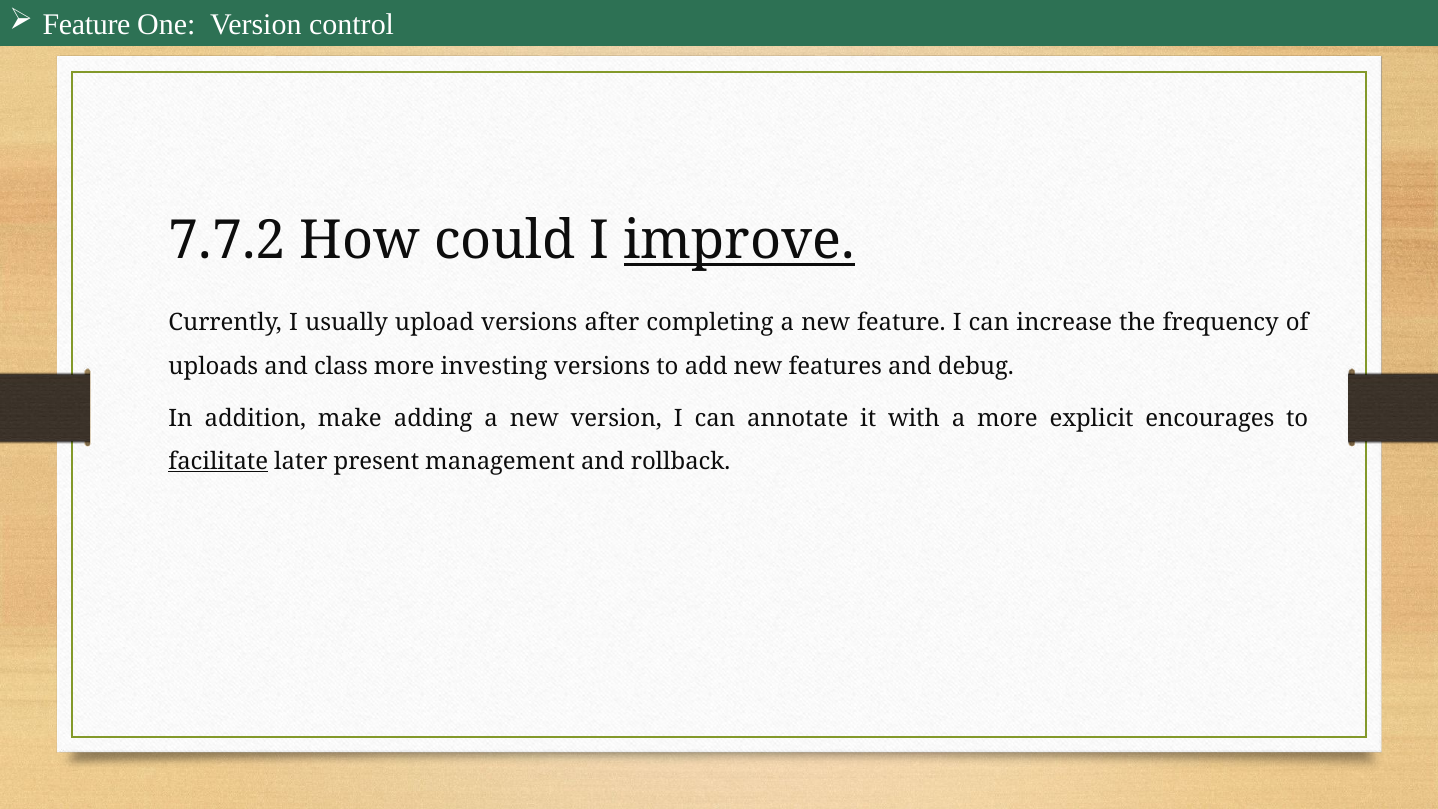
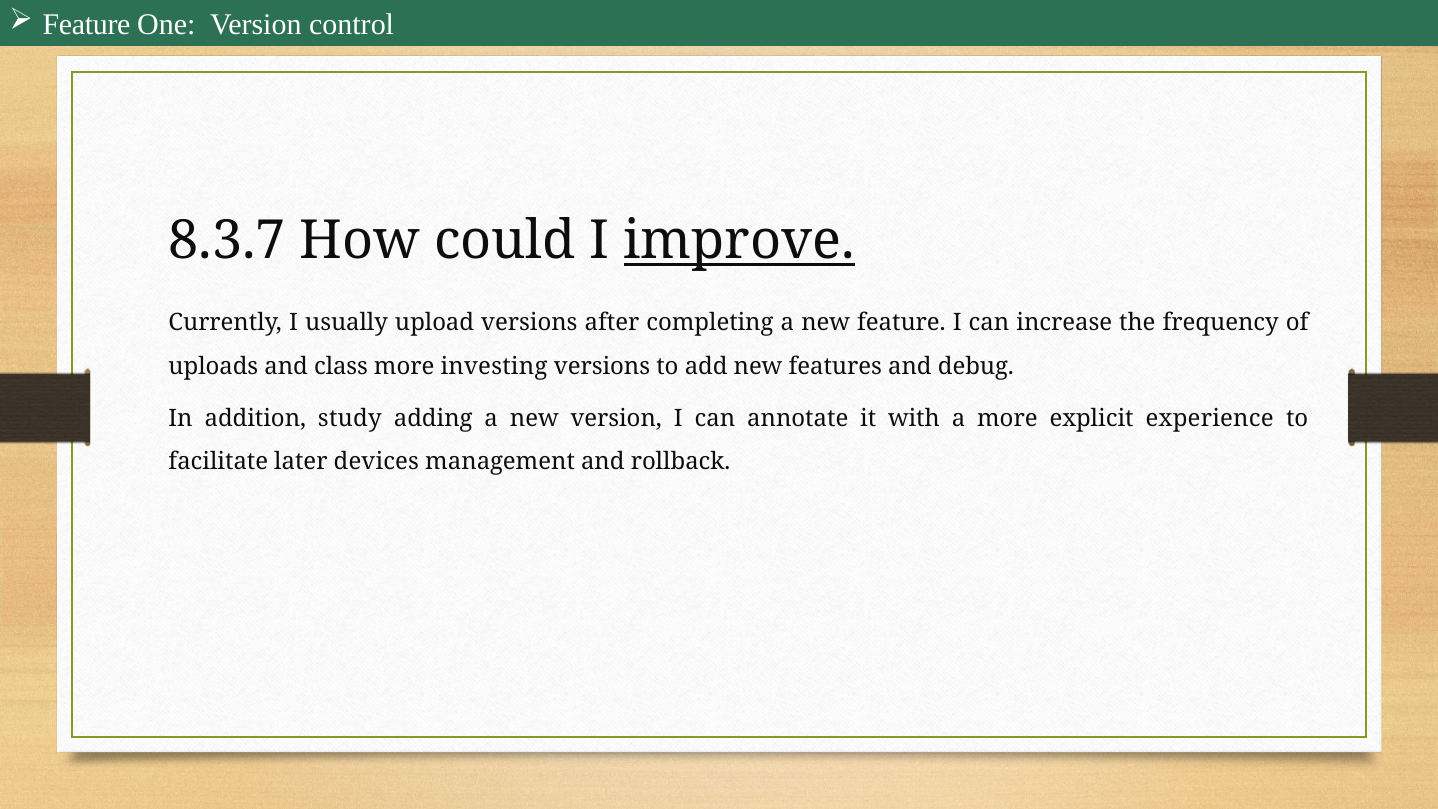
7.7.2: 7.7.2 -> 8.3.7
make: make -> study
encourages: encourages -> experience
facilitate underline: present -> none
present: present -> devices
